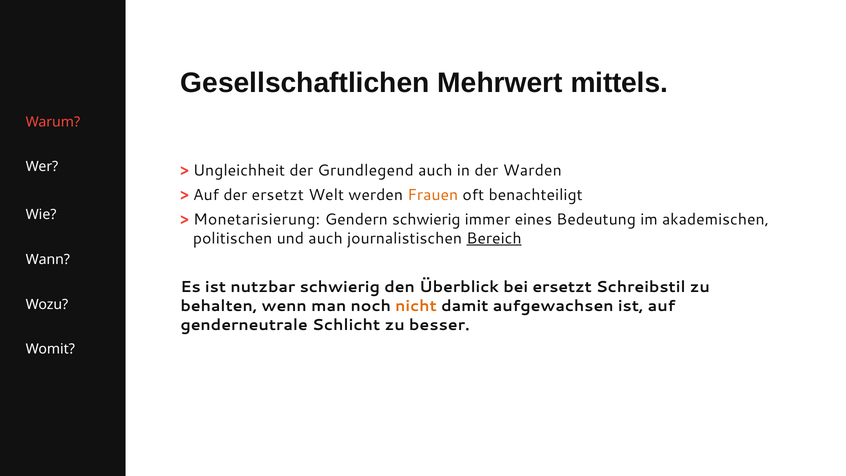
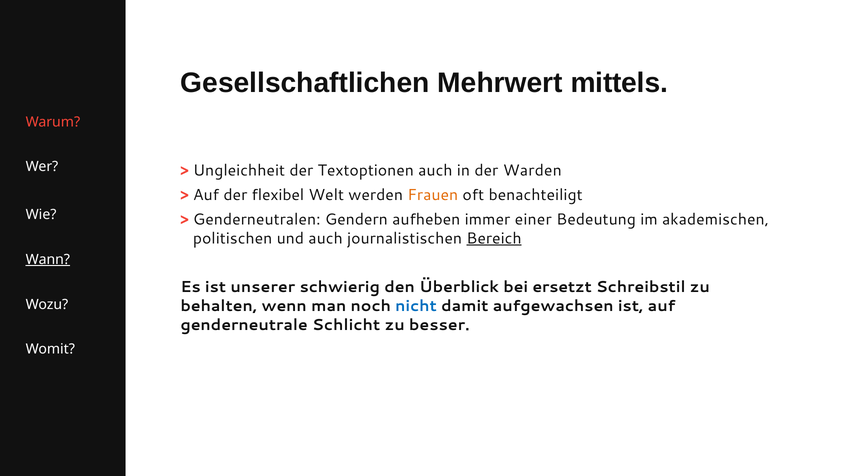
Grundlegend: Grundlegend -> Textoptionen
der ersetzt: ersetzt -> flexibel
Monetarisierung: Monetarisierung -> Genderneutralen
Gendern schwierig: schwierig -> aufheben
eines: eines -> einer
Wann underline: none -> present
nutzbar: nutzbar -> unserer
nicht colour: orange -> blue
